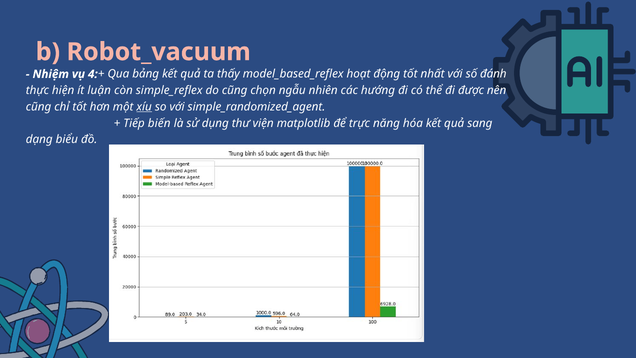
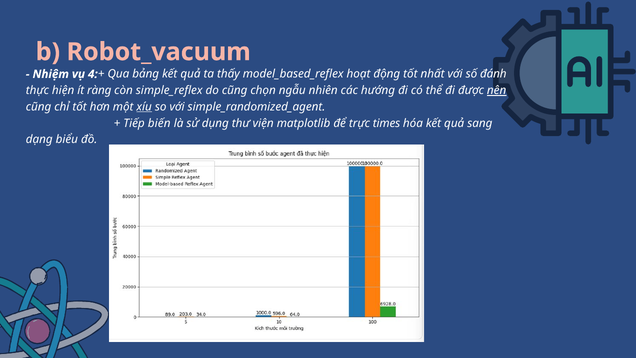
luận: luận -> ràng
nên underline: none -> present
năng: năng -> times
